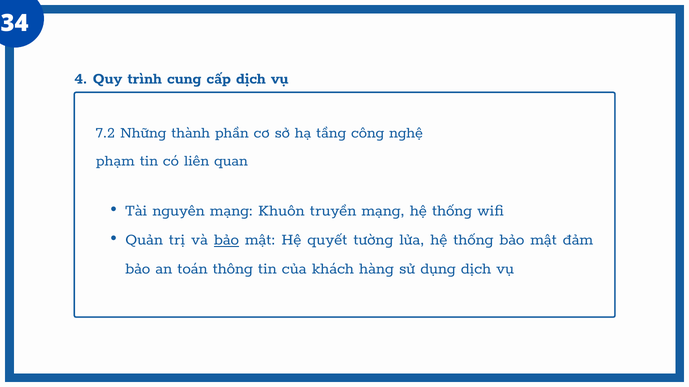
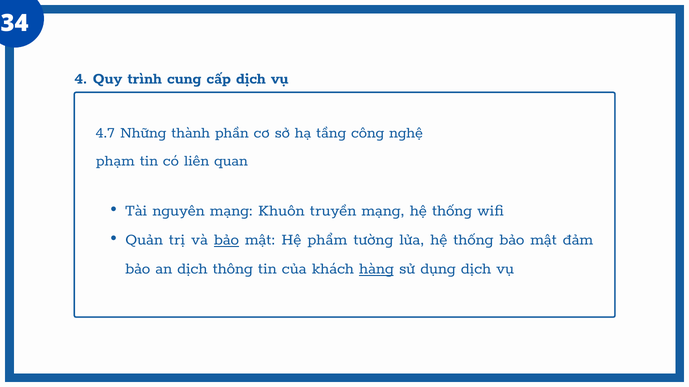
7.2: 7.2 -> 4.7
quyết: quyết -> phẩm
an toán: toán -> dịch
hàng underline: none -> present
